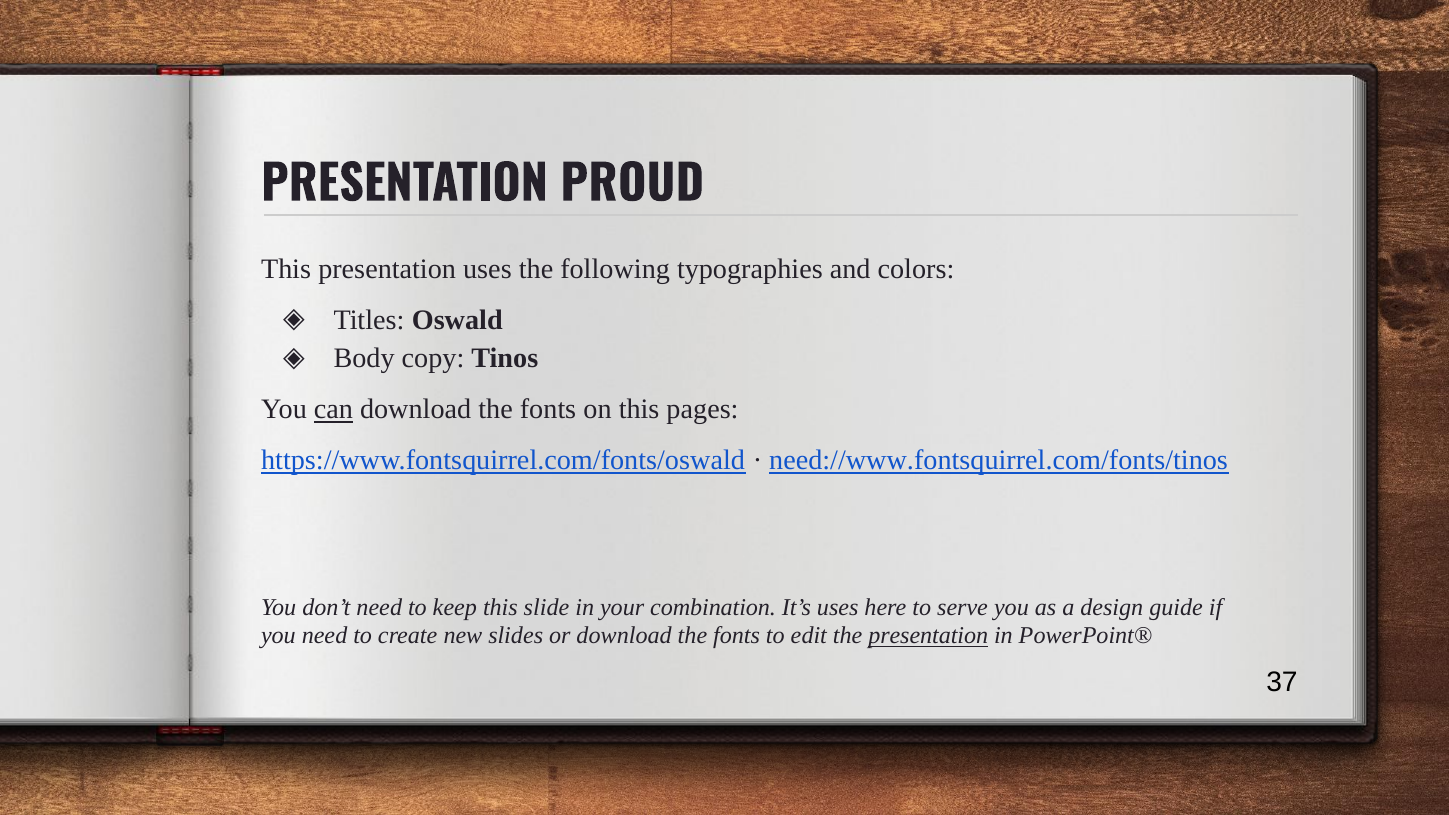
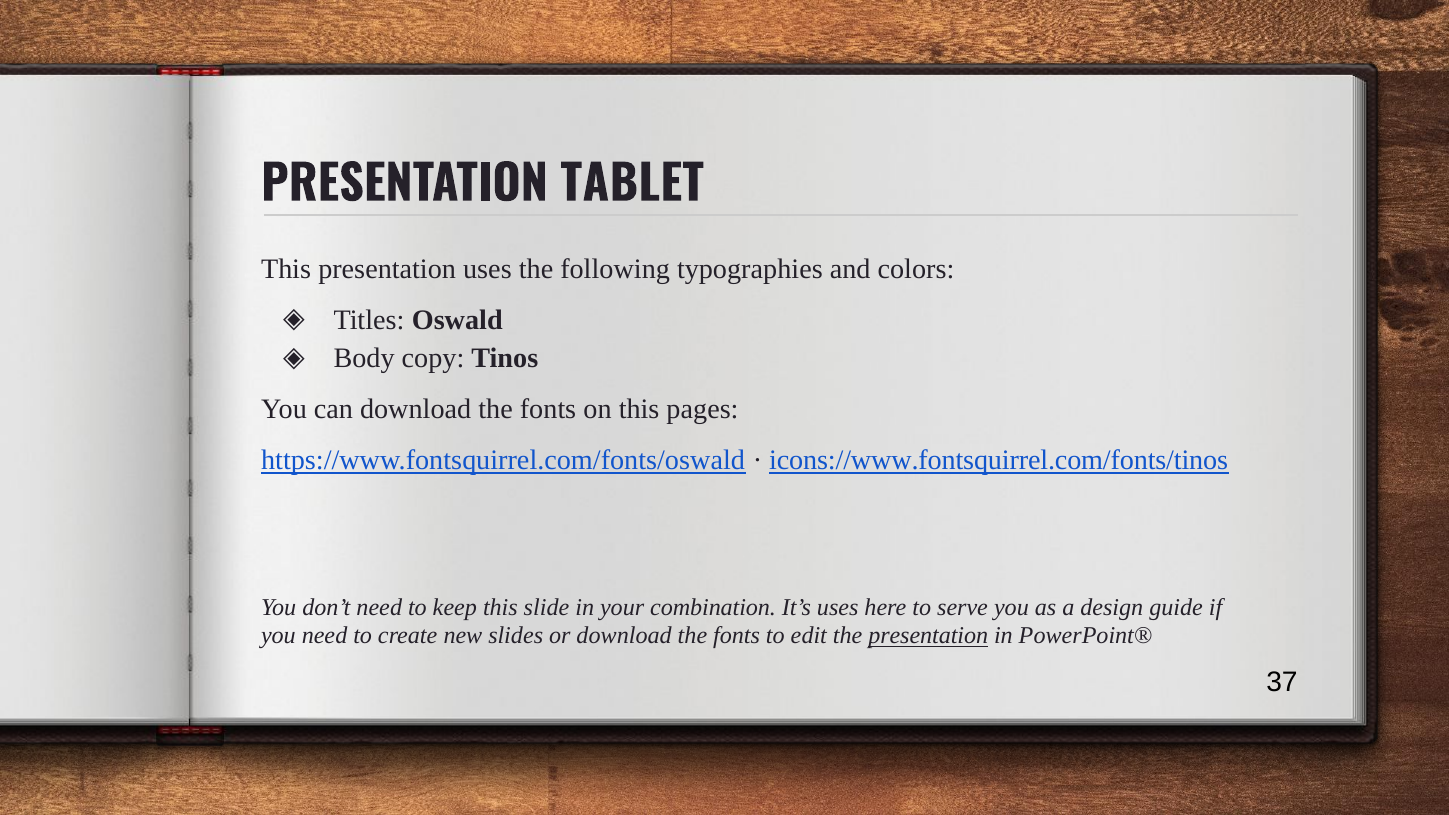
PROUD: PROUD -> TABLET
can underline: present -> none
need://www.fontsquirrel.com/fonts/tinos: need://www.fontsquirrel.com/fonts/tinos -> icons://www.fontsquirrel.com/fonts/tinos
